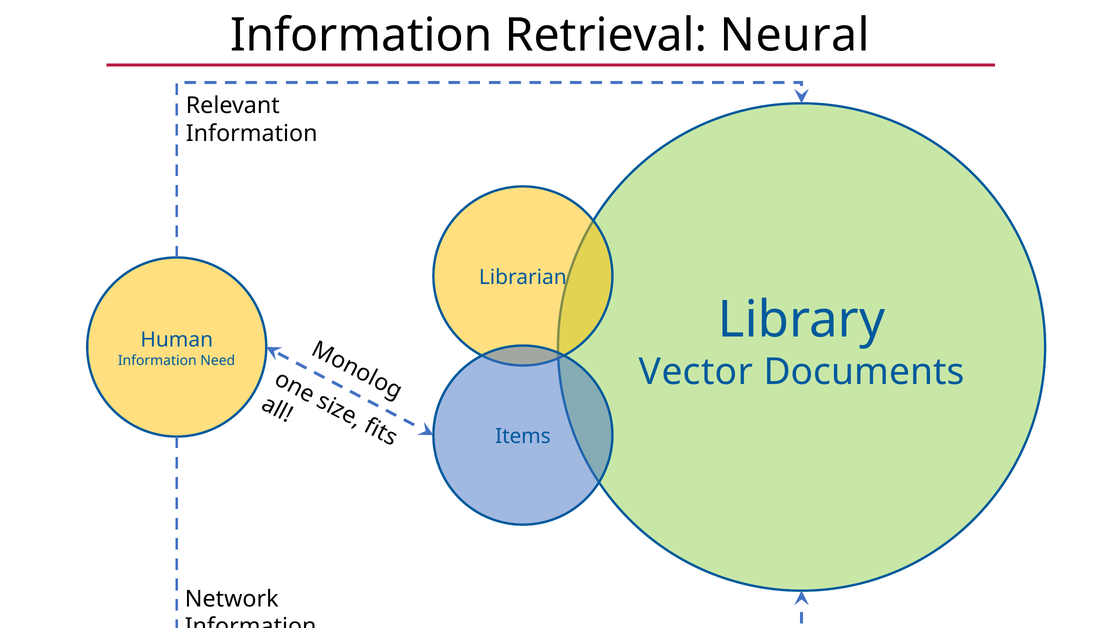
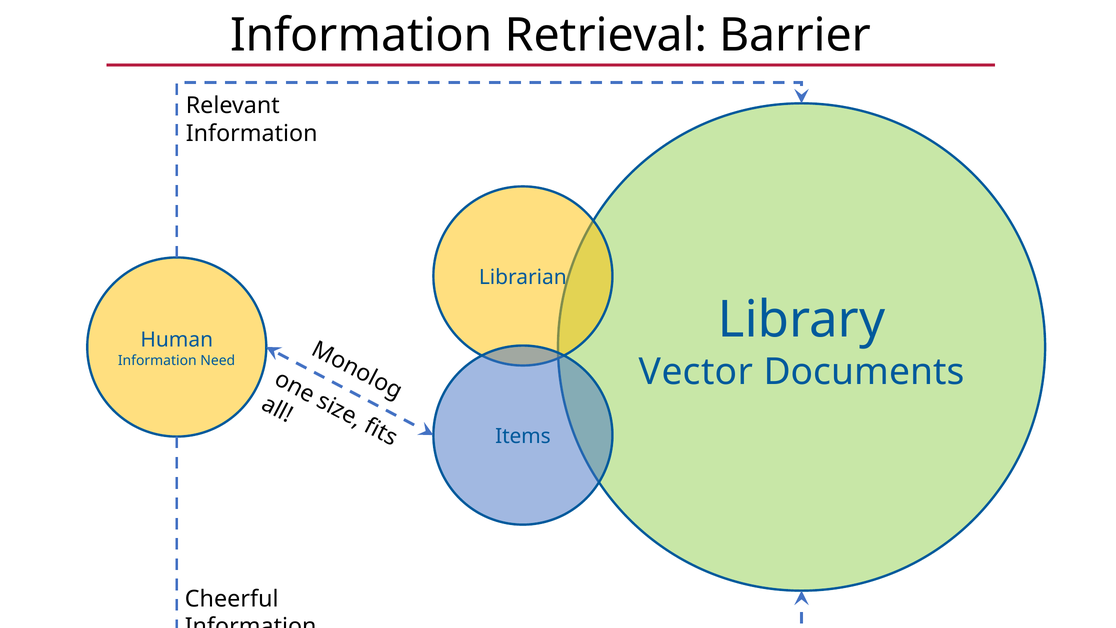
Neural: Neural -> Barrier
Network: Network -> Cheerful
